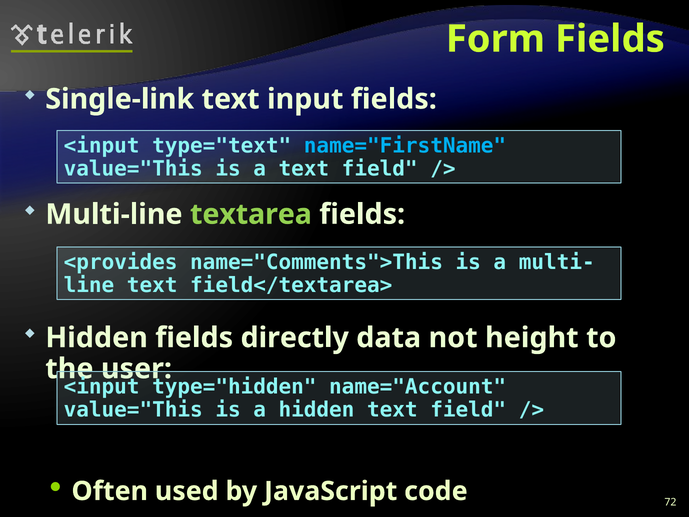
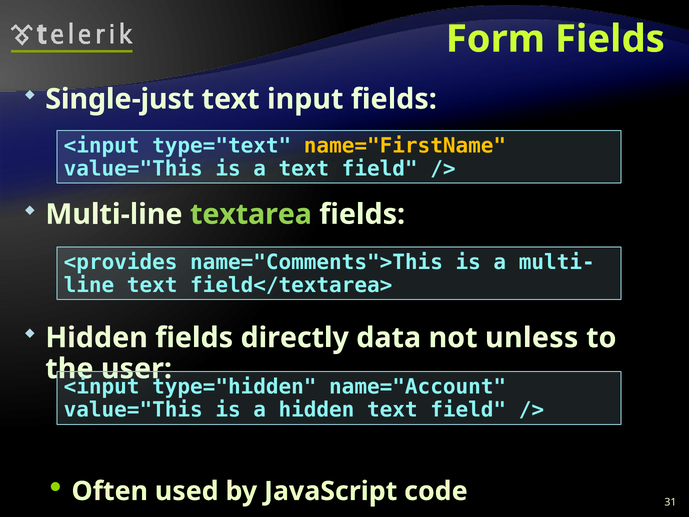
Single-link: Single-link -> Single-just
name="FirstName colour: light blue -> yellow
height: height -> unless
72: 72 -> 31
